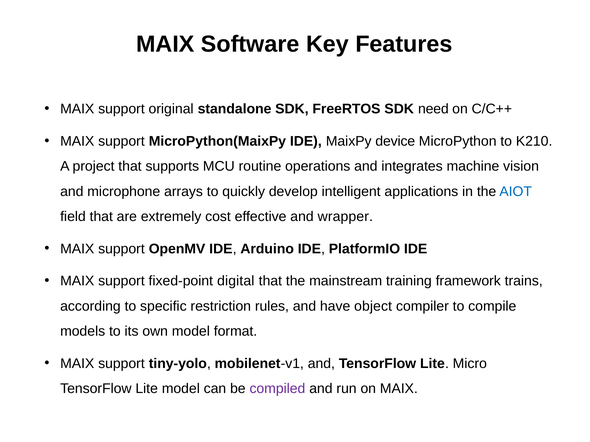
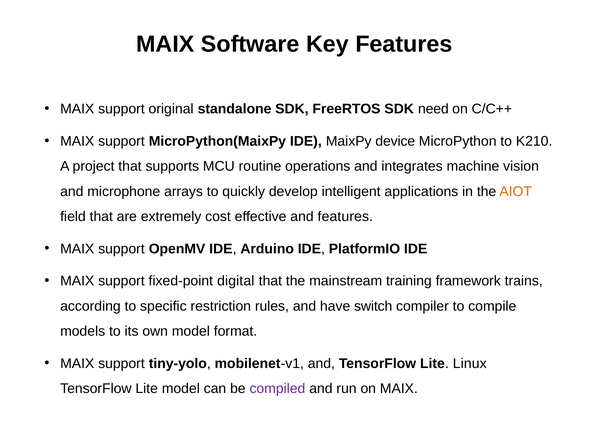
AIOT colour: blue -> orange
and wrapper: wrapper -> features
object: object -> switch
Micro: Micro -> Linux
